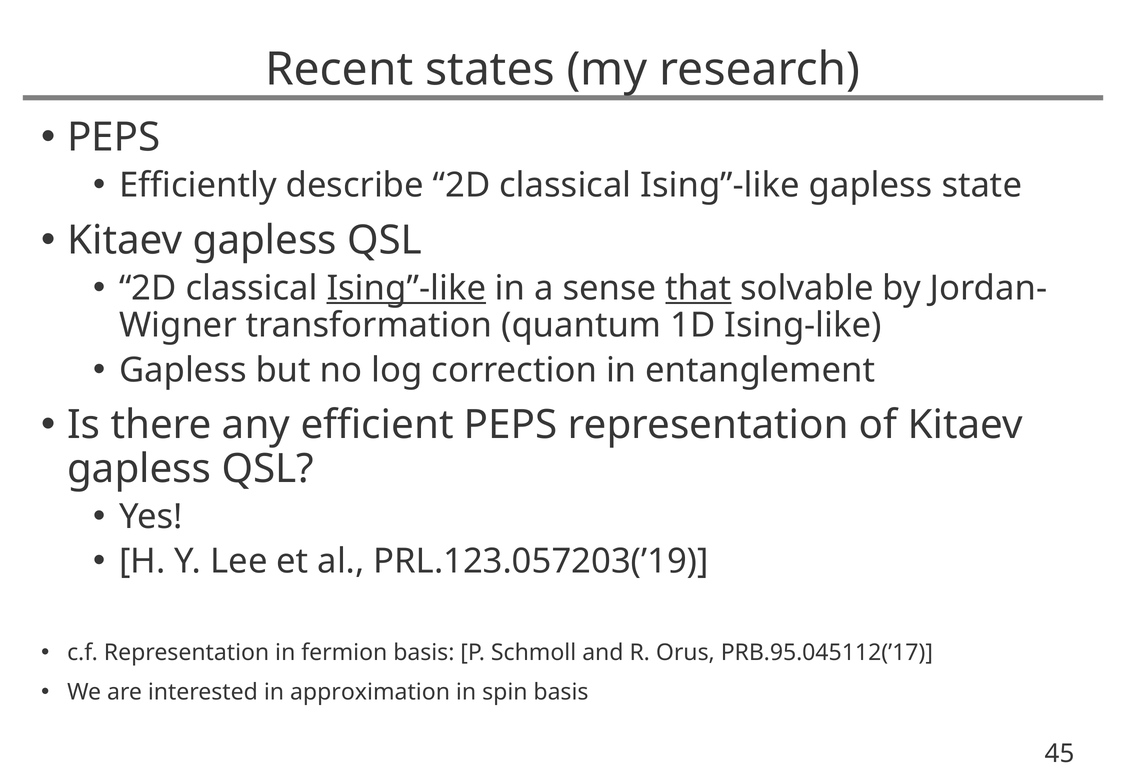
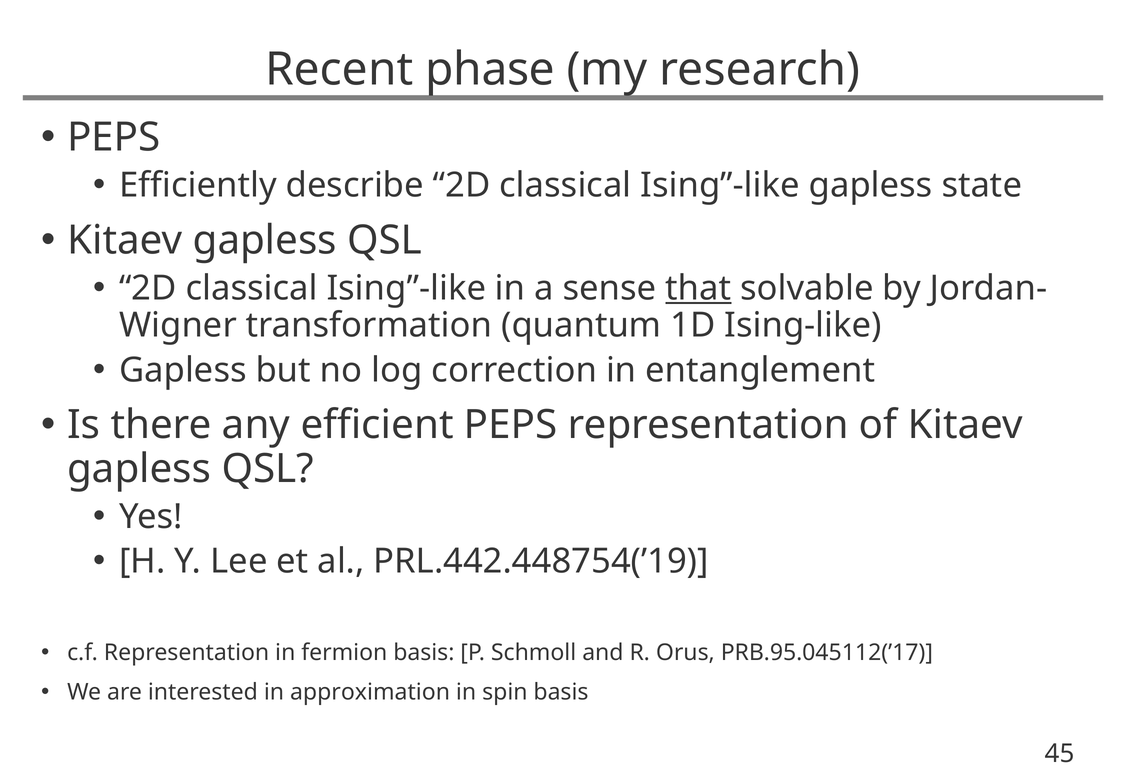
states: states -> phase
Ising”-like at (406, 288) underline: present -> none
PRL.123.057203(’19: PRL.123.057203(’19 -> PRL.442.448754(’19
